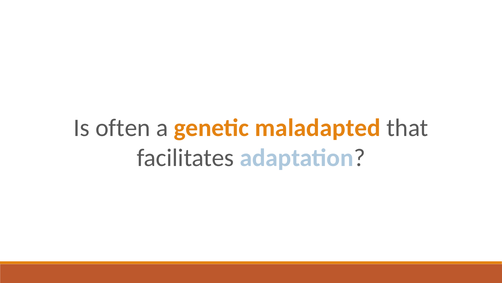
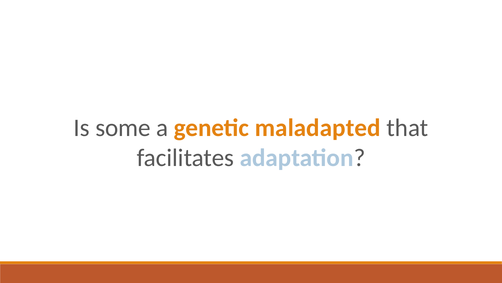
often: often -> some
